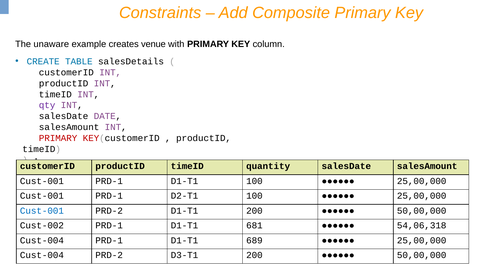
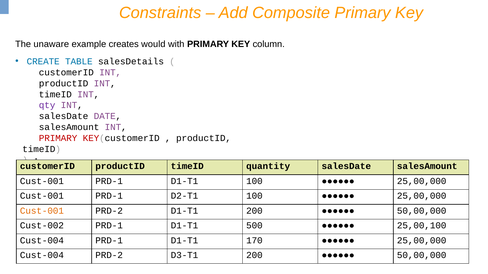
venue: venue -> would
Cust-001 at (42, 211) colour: blue -> orange
681: 681 -> 500
54,06,318: 54,06,318 -> 25,00,100
689: 689 -> 170
